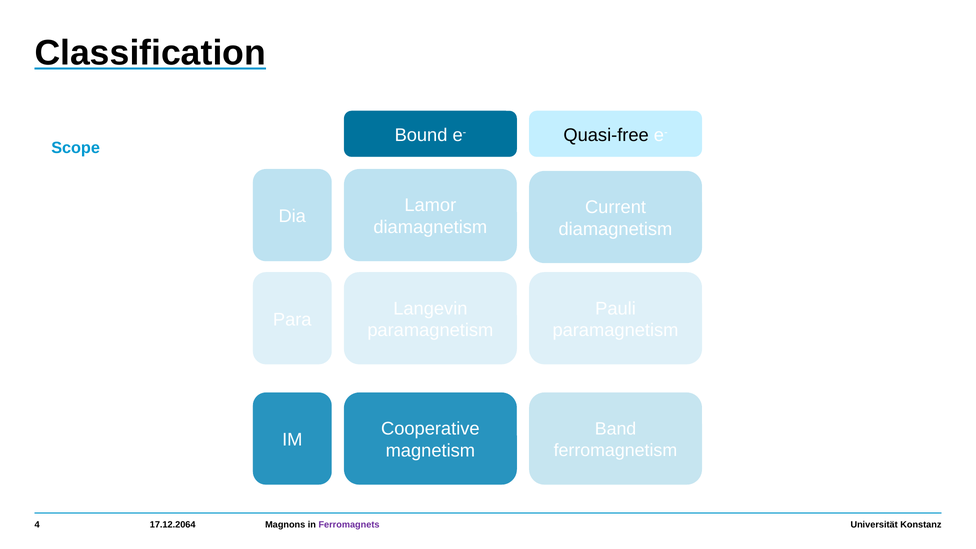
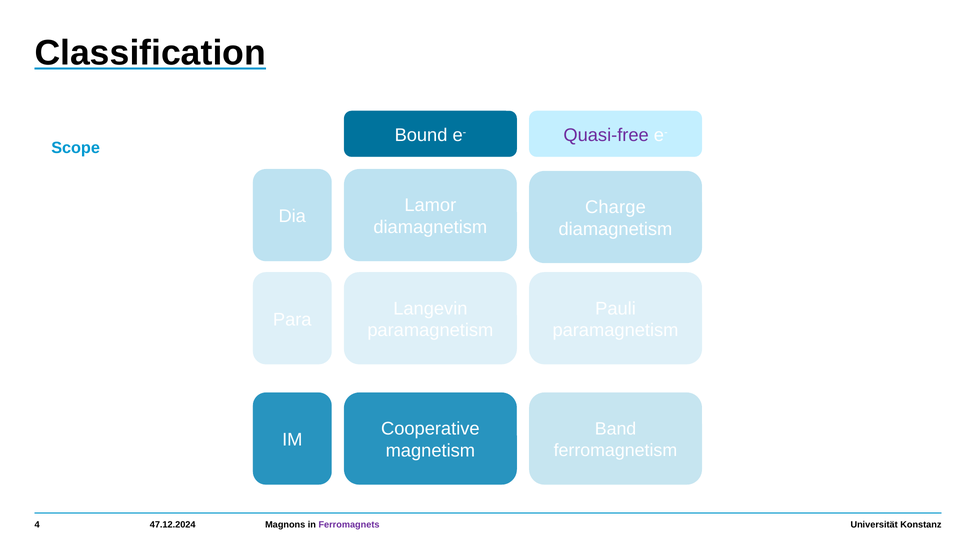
Quasi-free colour: black -> purple
Current: Current -> Charge
17.12.2064: 17.12.2064 -> 47.12.2024
